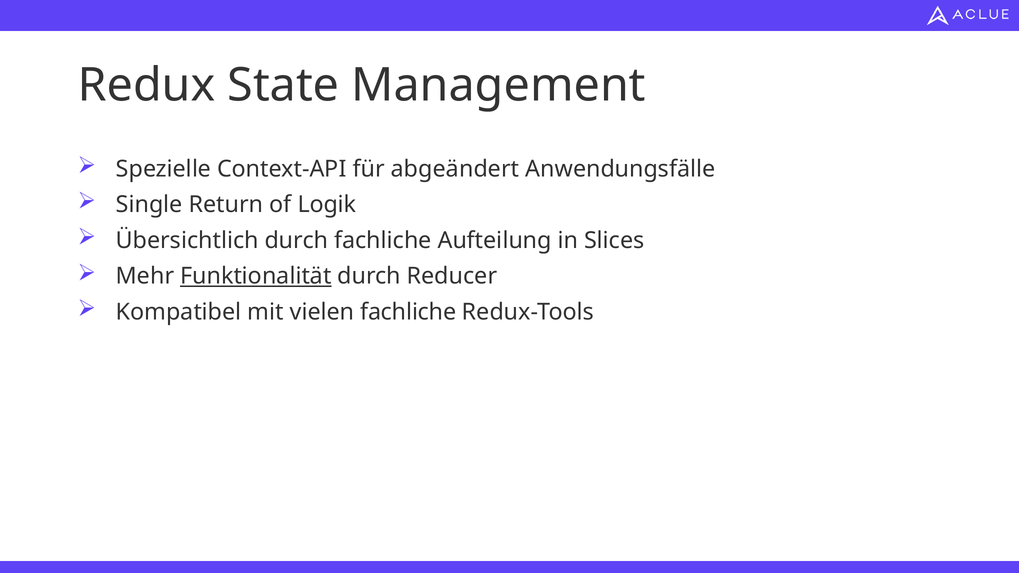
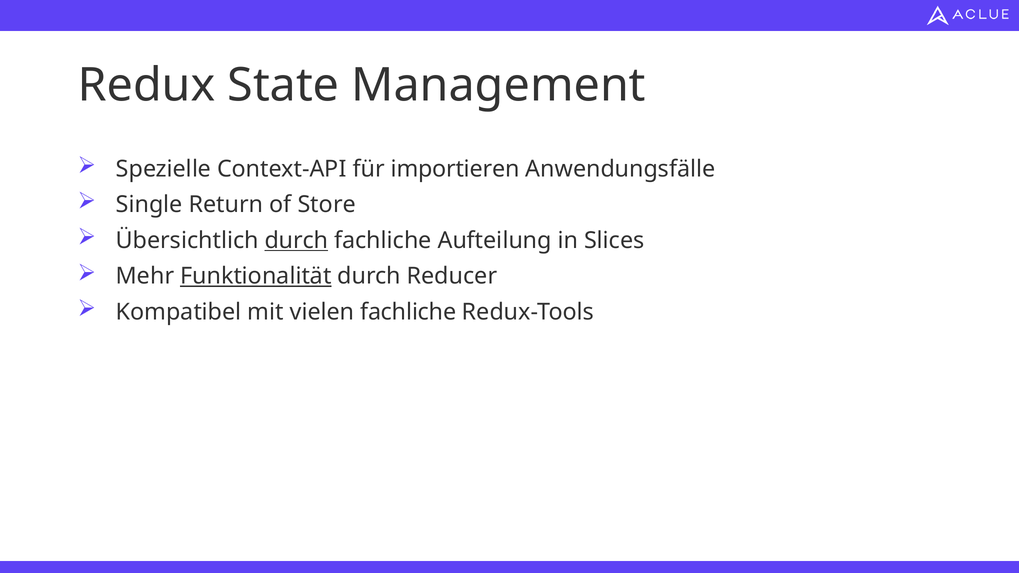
abgeändert: abgeändert -> importieren
Logik: Logik -> Store
durch at (297, 241) underline: none -> present
